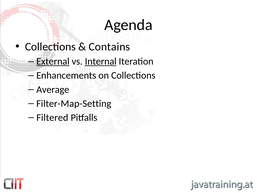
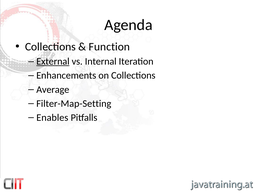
Contains: Contains -> Function
Internal underline: present -> none
Filtered: Filtered -> Enables
